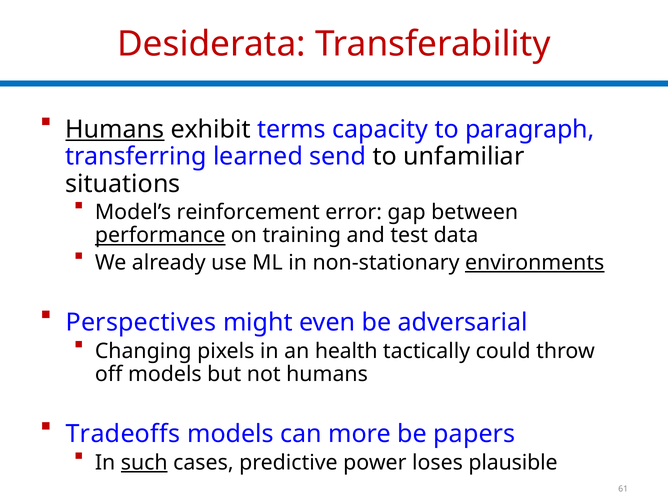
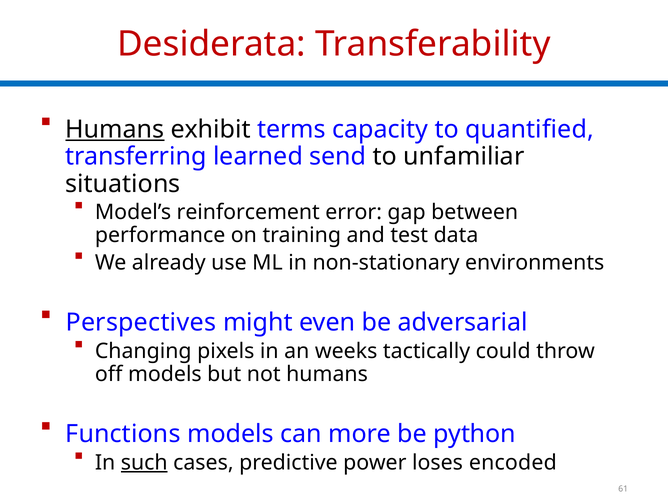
paragraph: paragraph -> quantified
performance underline: present -> none
environments underline: present -> none
health: health -> weeks
Tradeoffs: Tradeoffs -> Functions
papers: papers -> python
plausible: plausible -> encoded
